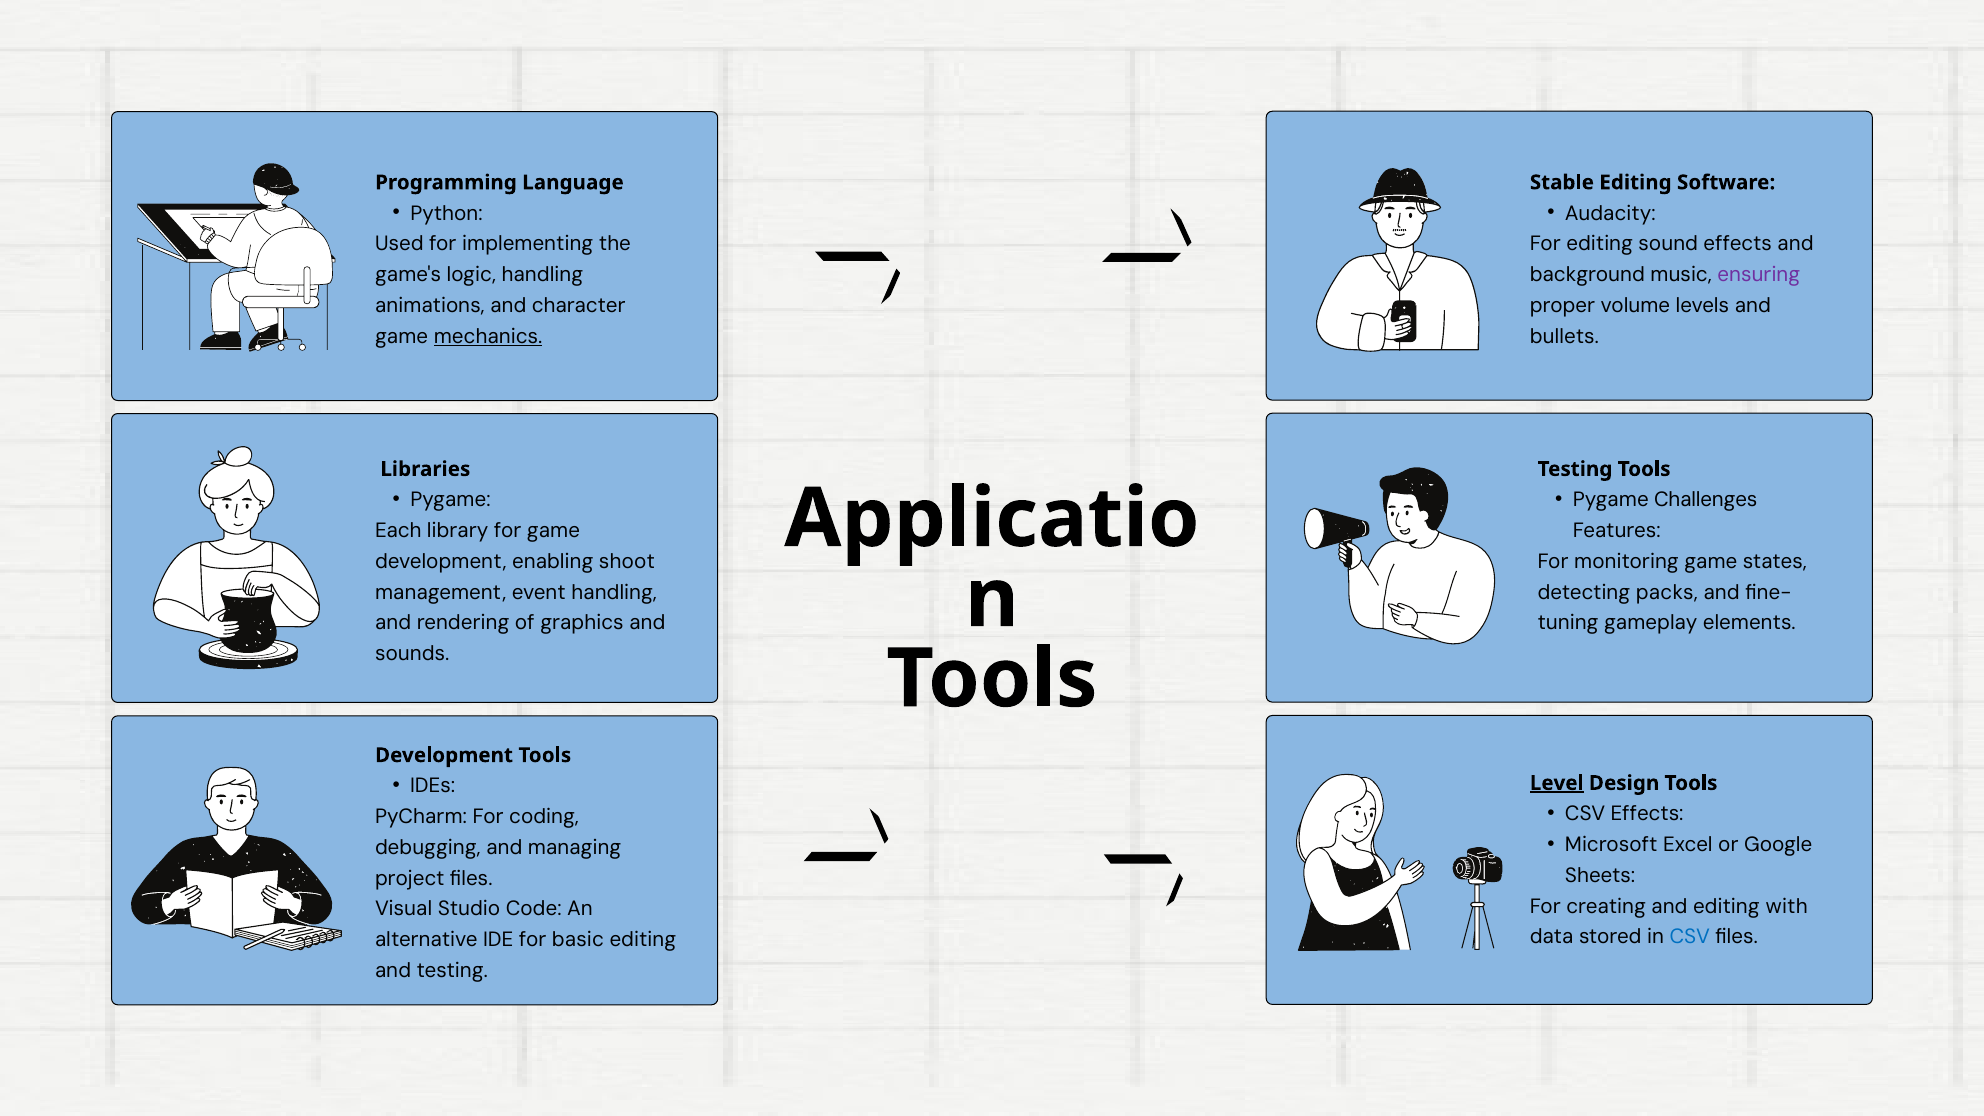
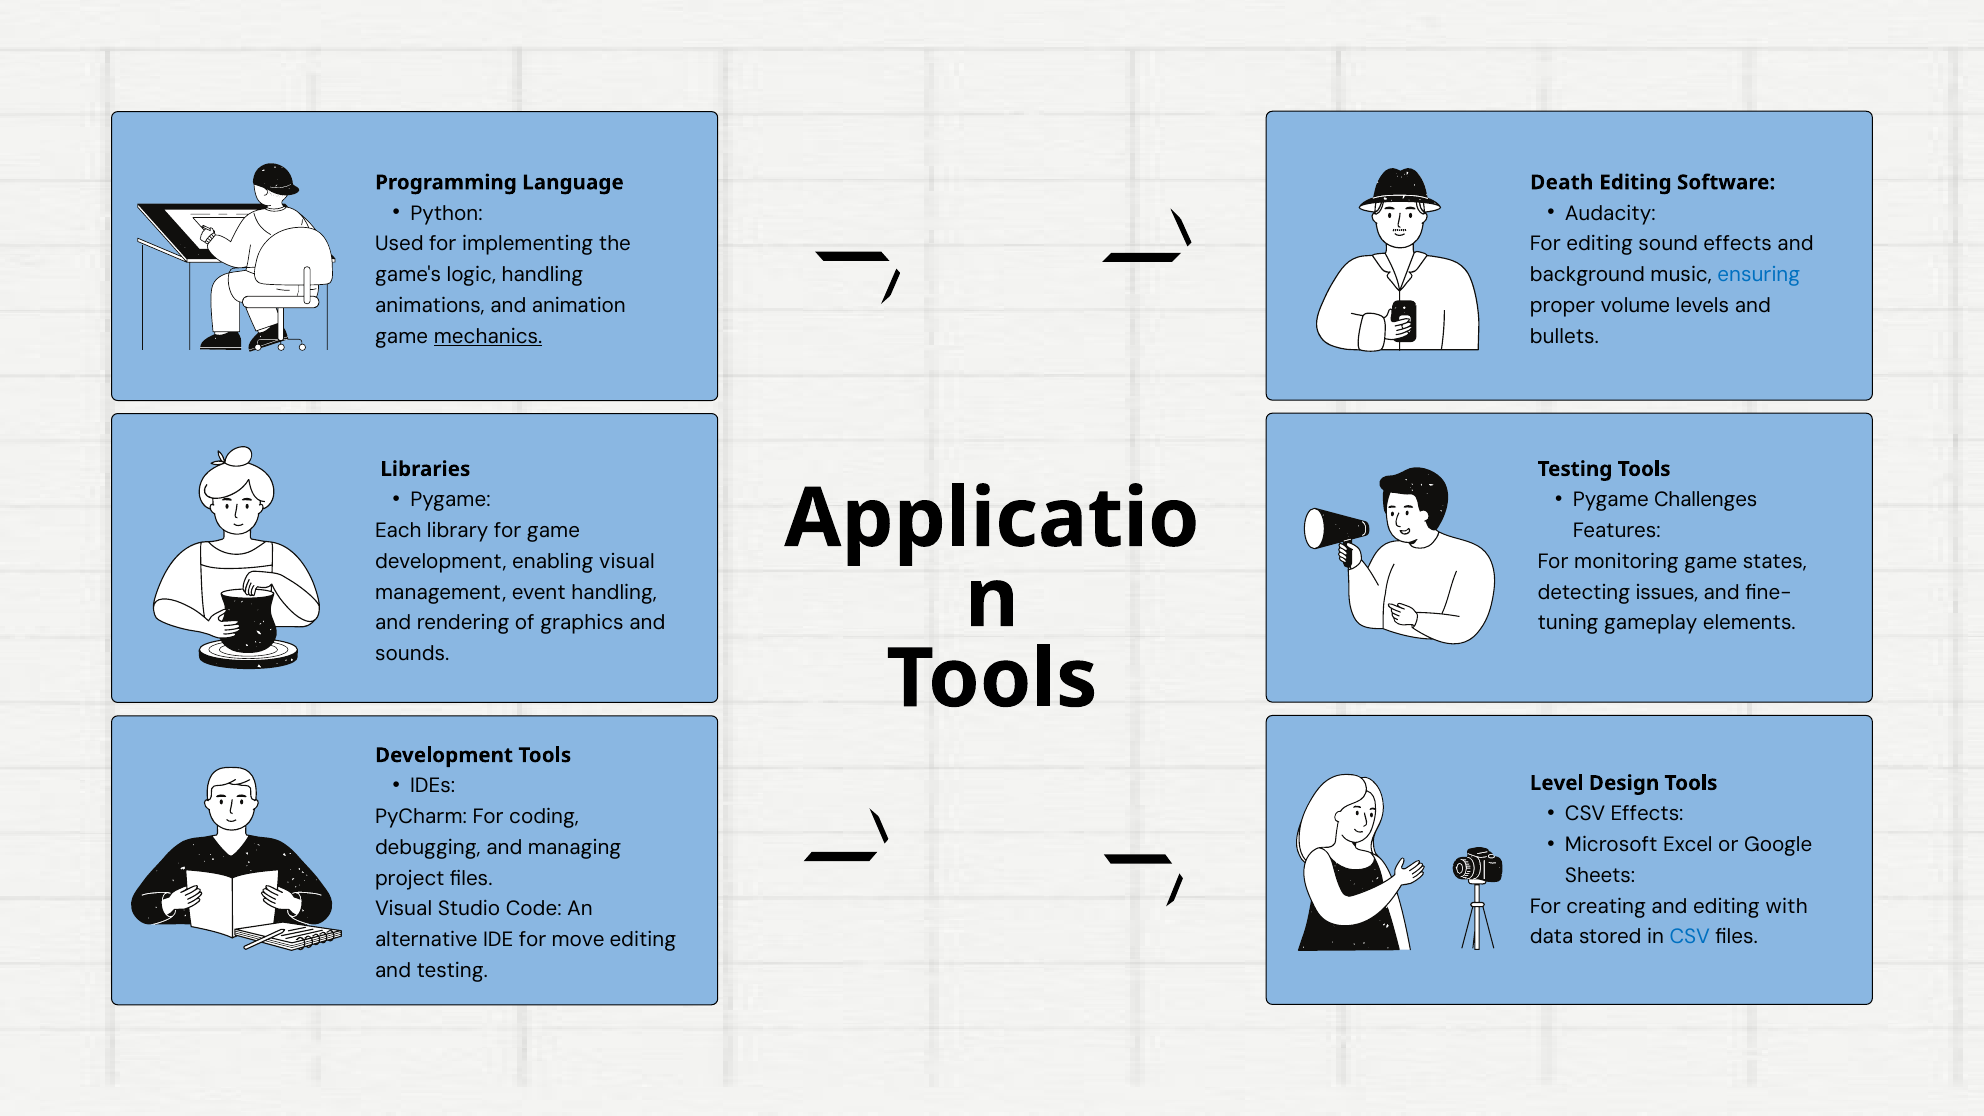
Stable: Stable -> Death
ensuring colour: purple -> blue
character: character -> animation
enabling shoot: shoot -> visual
packs: packs -> issues
Level underline: present -> none
basic: basic -> move
